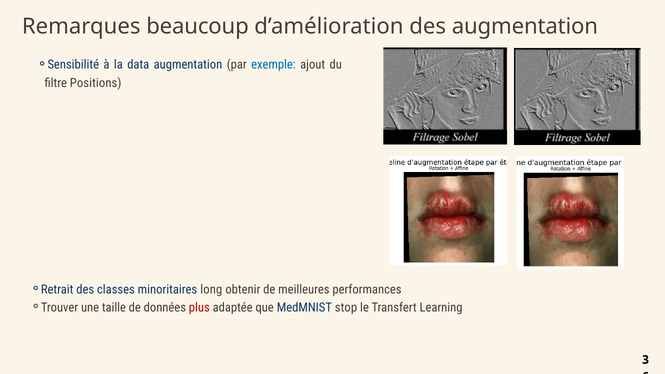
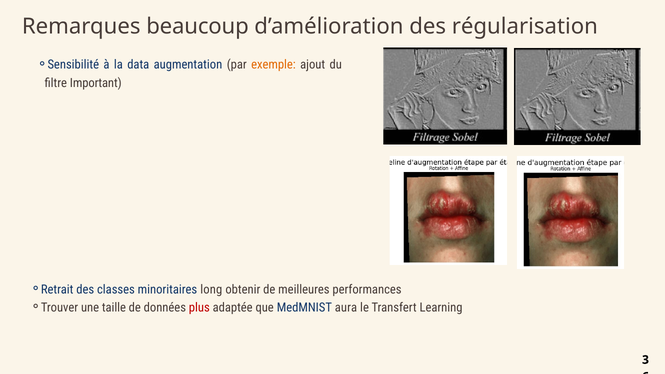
des augmentation: augmentation -> régularisation
exemple colour: blue -> orange
Positions: Positions -> Important
stop: stop -> aura
